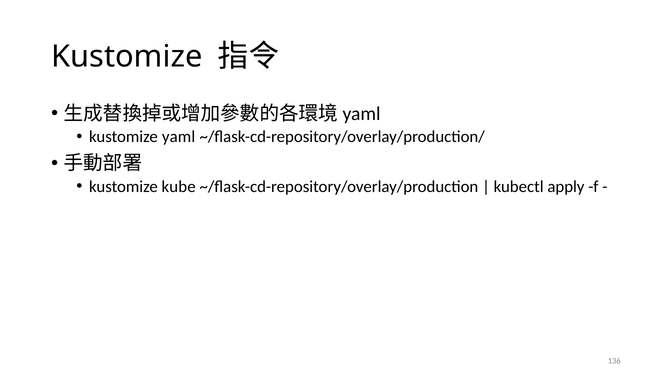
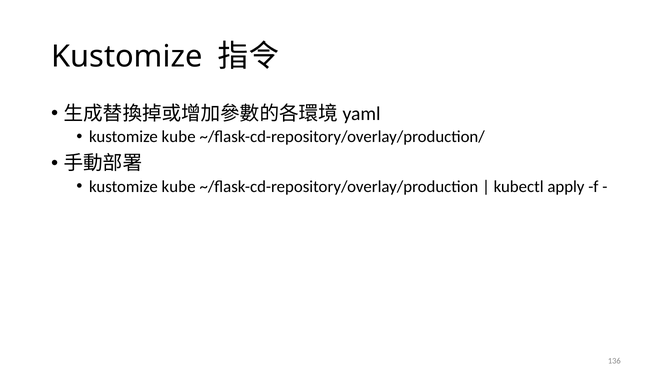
yaml at (179, 137): yaml -> kube
